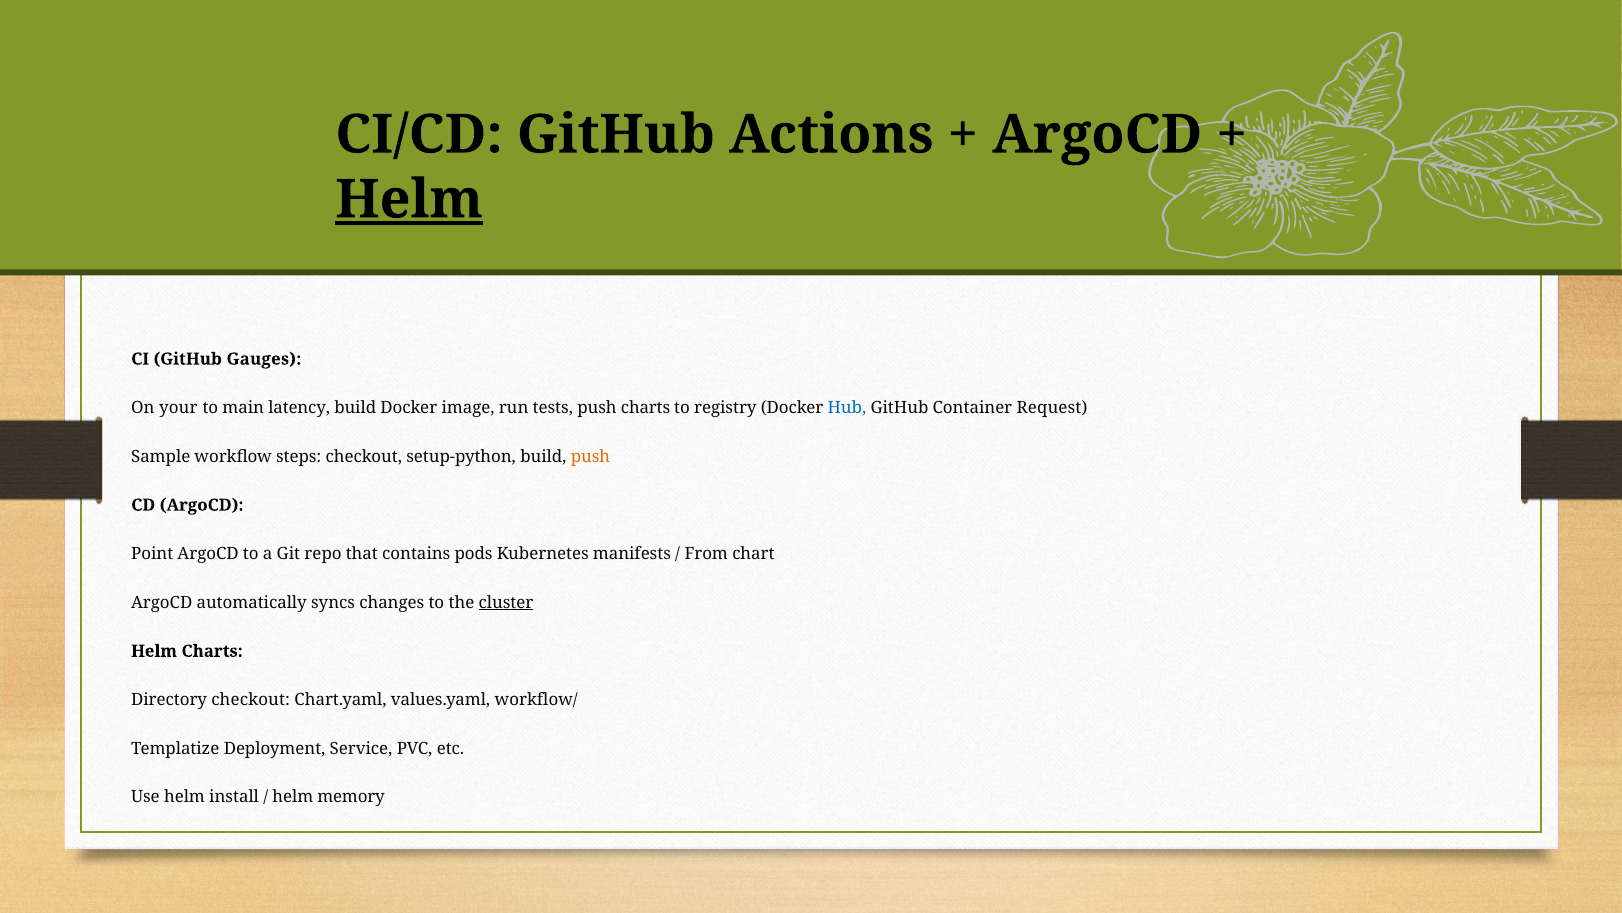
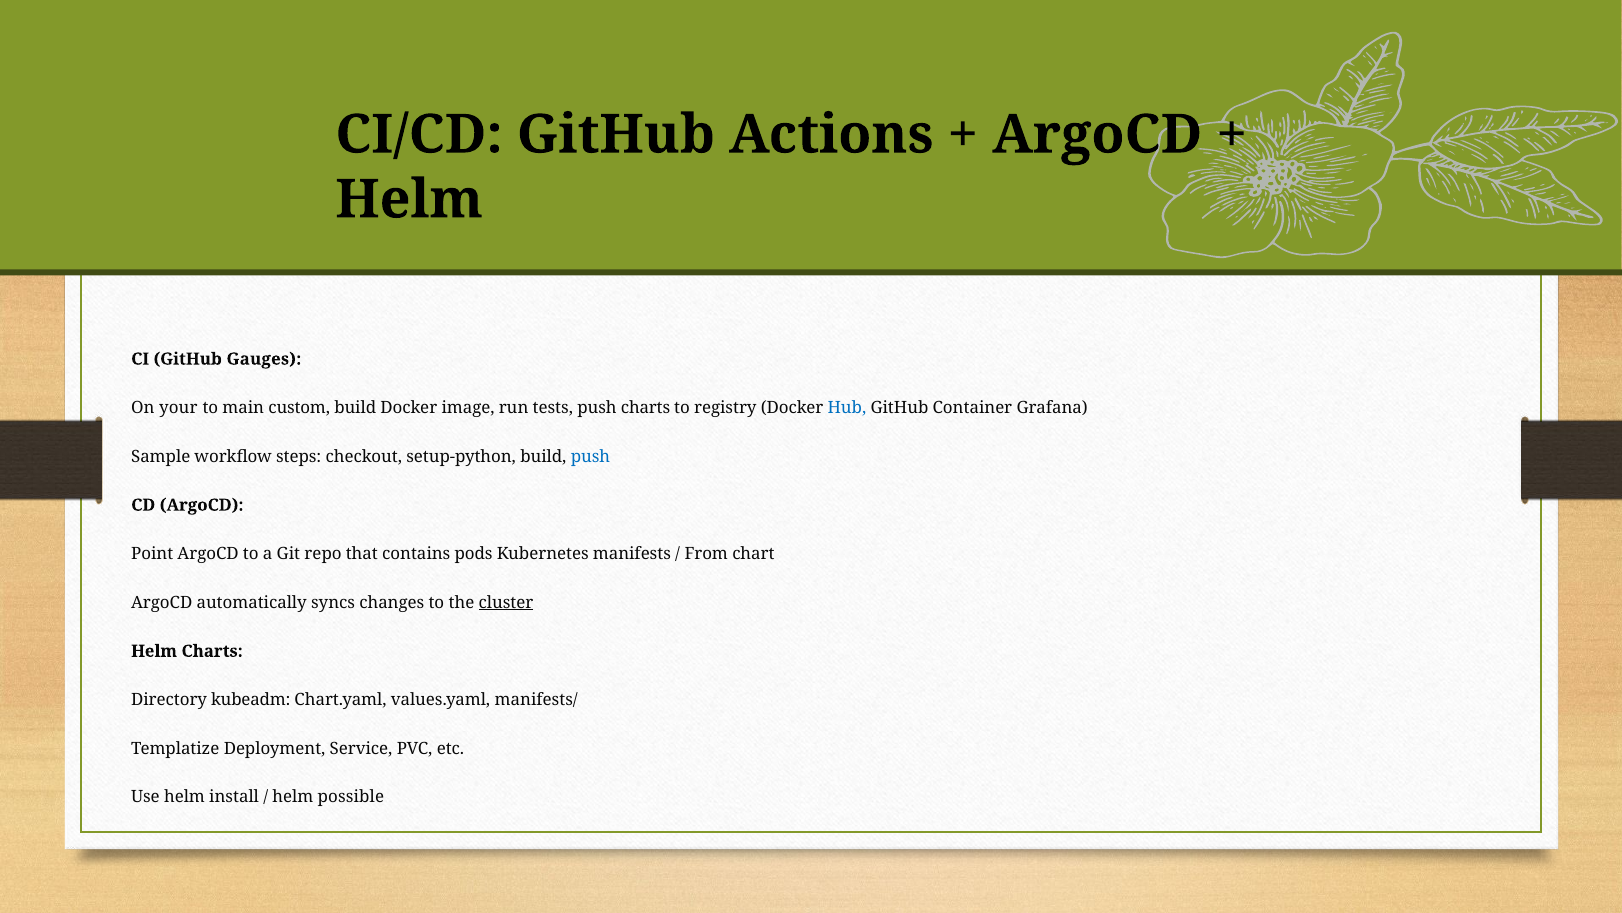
Helm at (409, 199) underline: present -> none
latency: latency -> custom
Request: Request -> Grafana
push at (591, 456) colour: orange -> blue
Directory checkout: checkout -> kubeadm
workflow/: workflow/ -> manifests/
memory: memory -> possible
